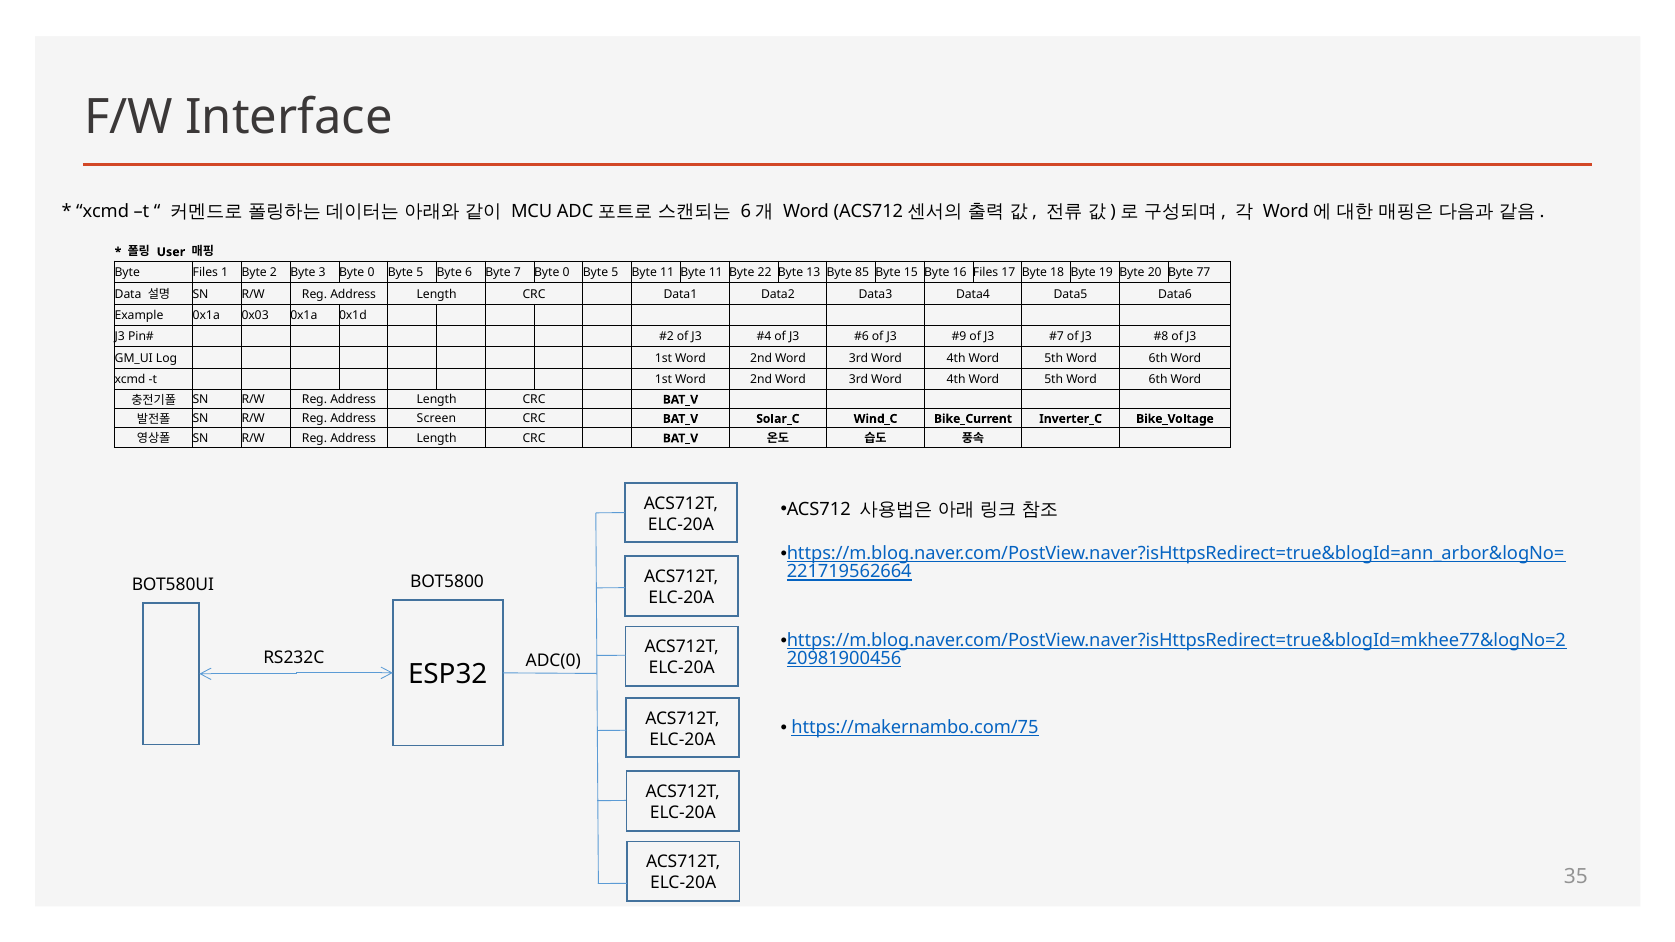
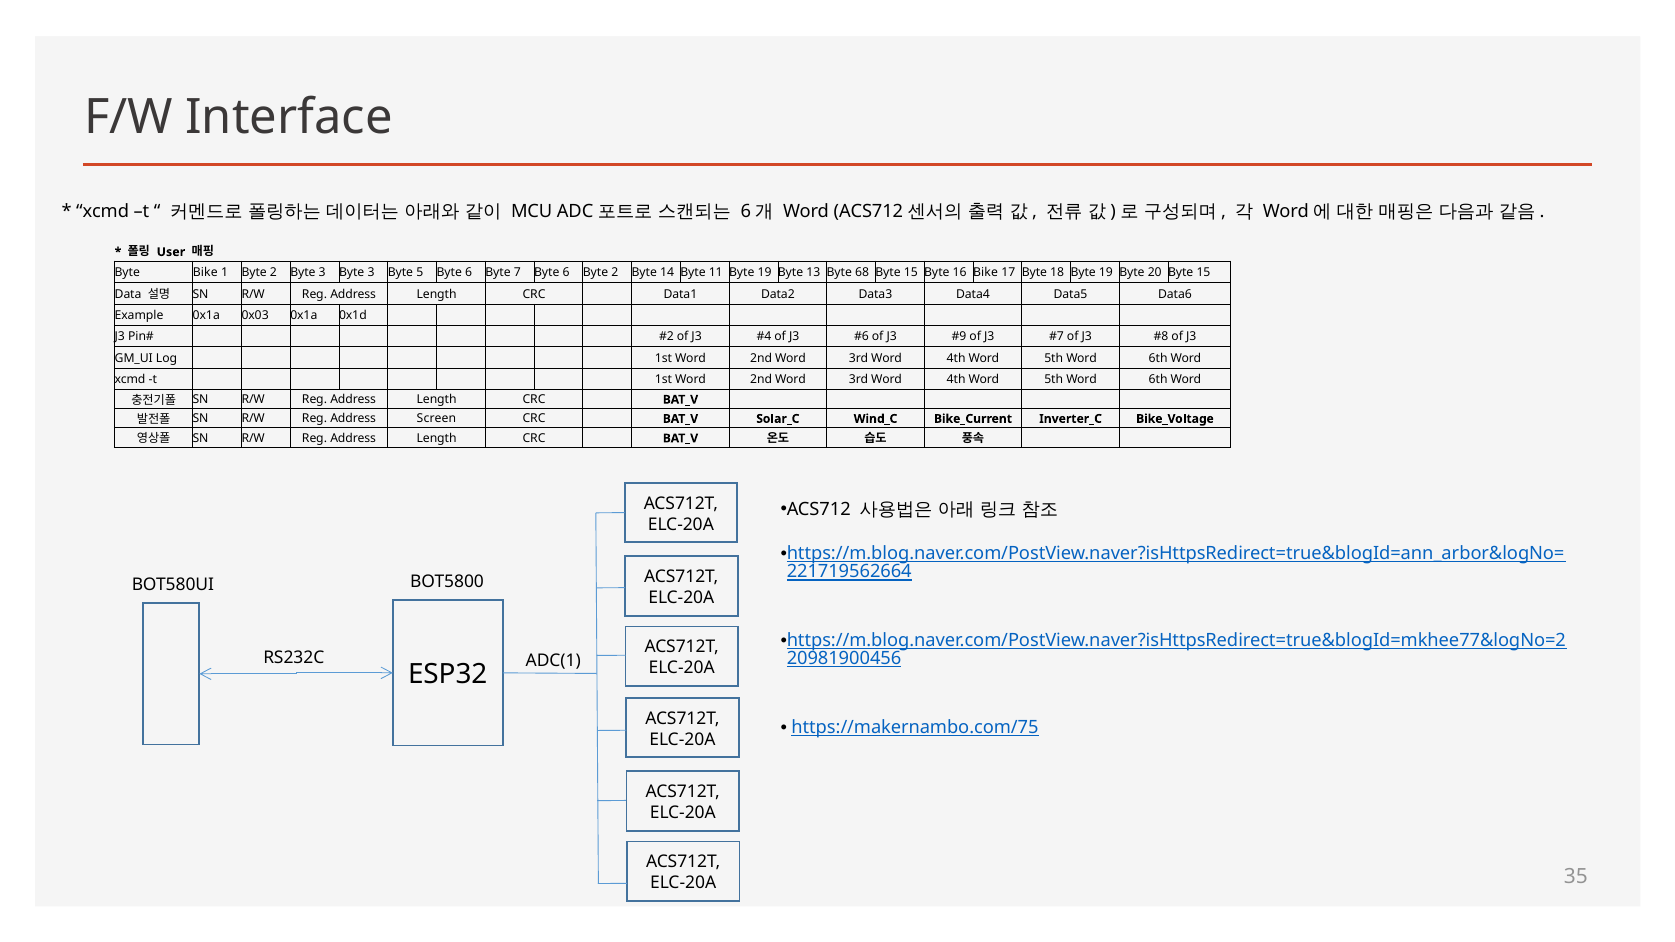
Byte Files: Files -> Bike
3 Byte 0: 0 -> 3
7 Byte 0: 0 -> 6
5 at (615, 273): 5 -> 2
11 at (667, 273): 11 -> 14
11 Byte 22: 22 -> 19
85: 85 -> 68
16 Files: Files -> Bike
20 Byte 77: 77 -> 15
ADC(0: ADC(0 -> ADC(1
